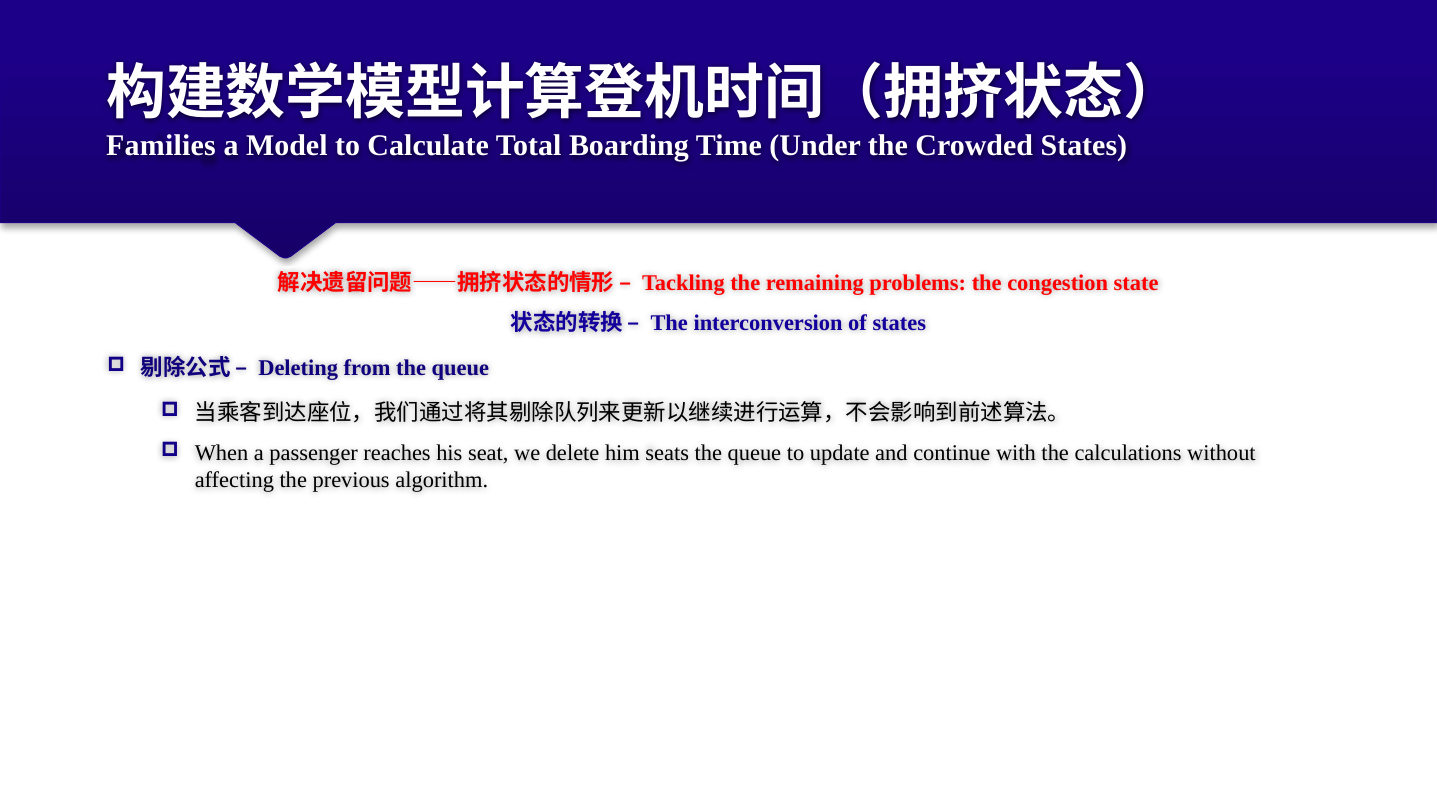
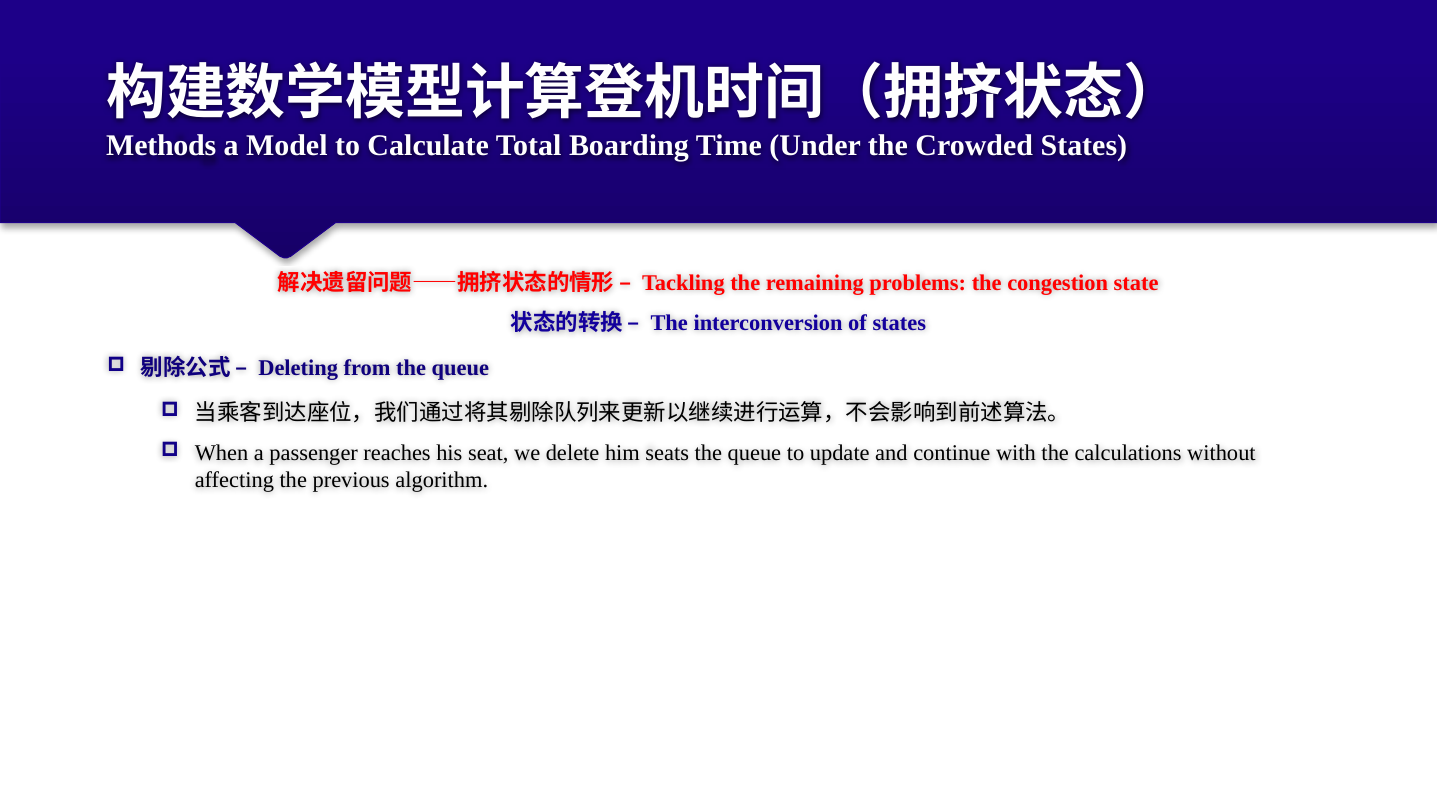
Families: Families -> Methods
